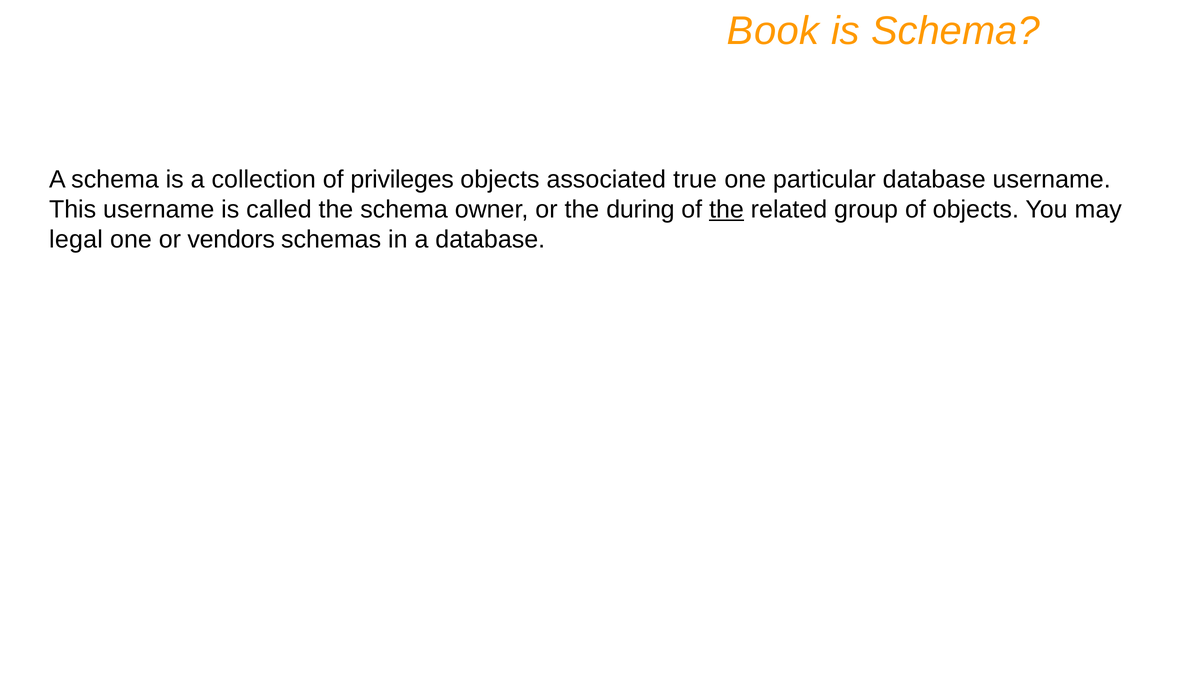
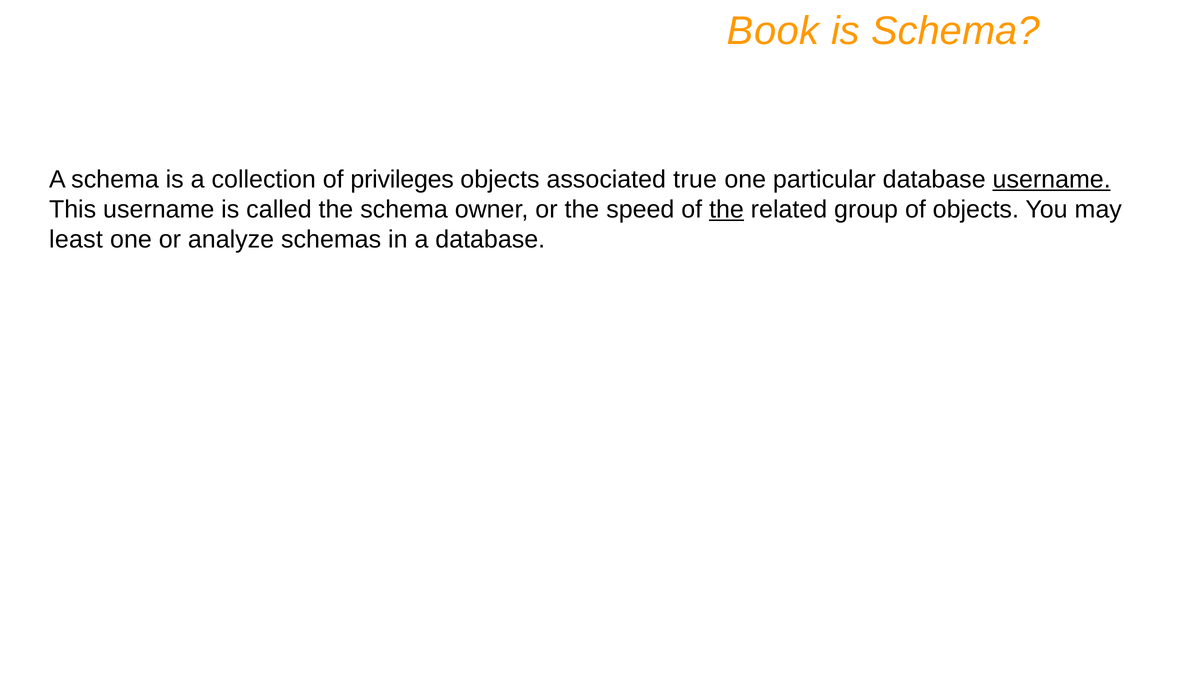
username at (1052, 179) underline: none -> present
during: during -> speed
legal: legal -> least
vendors: vendors -> analyze
